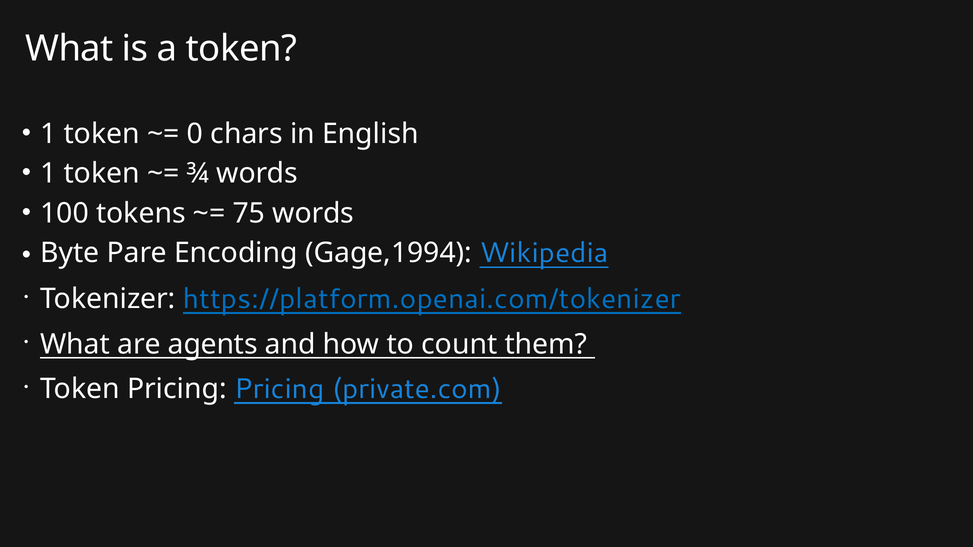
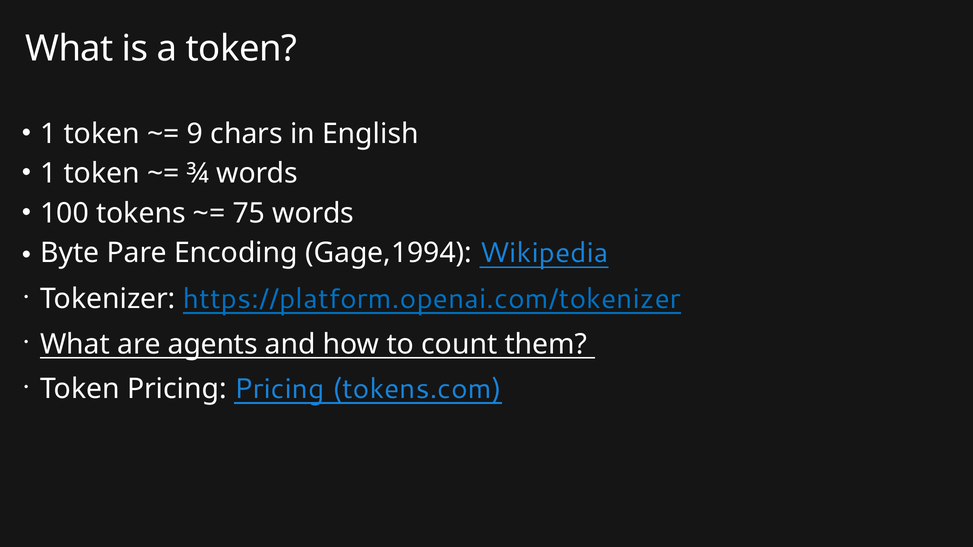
0: 0 -> 9
private.com: private.com -> tokens.com
